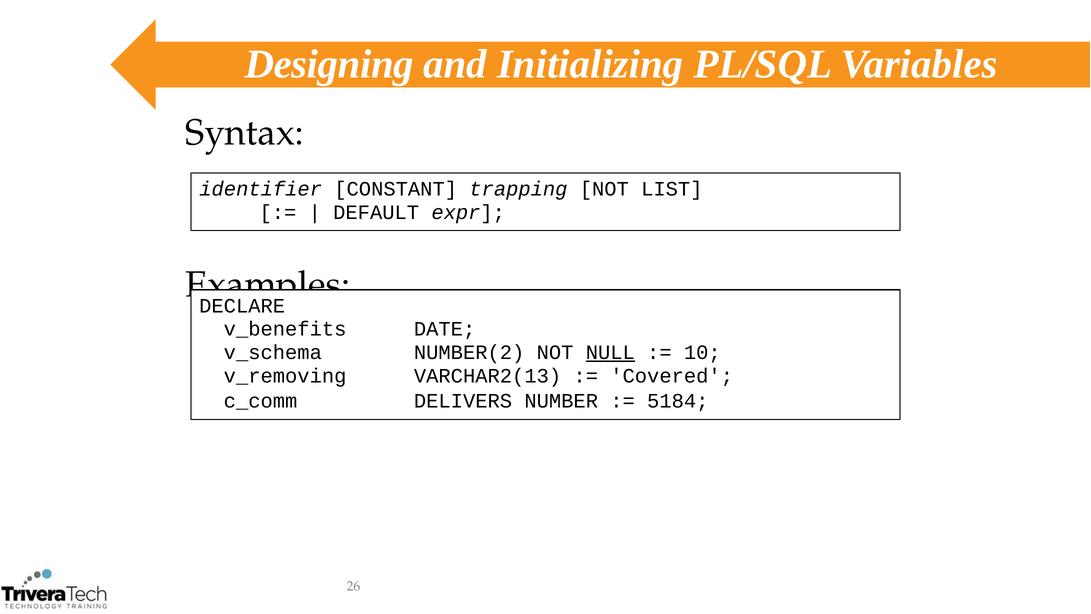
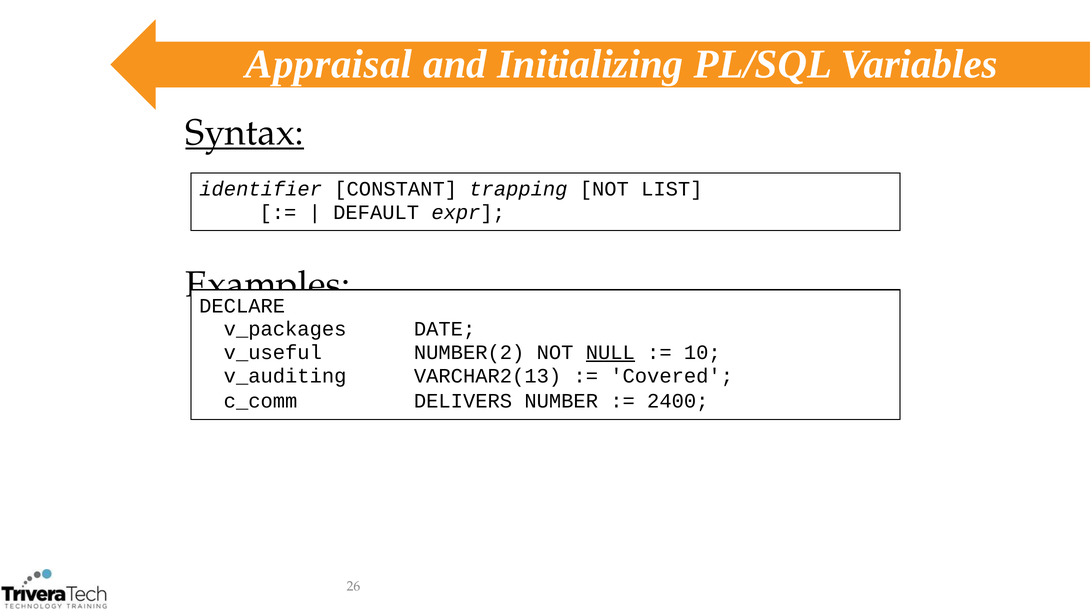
Designing: Designing -> Appraisal
Syntax underline: none -> present
v_benefits: v_benefits -> v_packages
v_schema: v_schema -> v_useful
v_removing: v_removing -> v_auditing
5184: 5184 -> 2400
